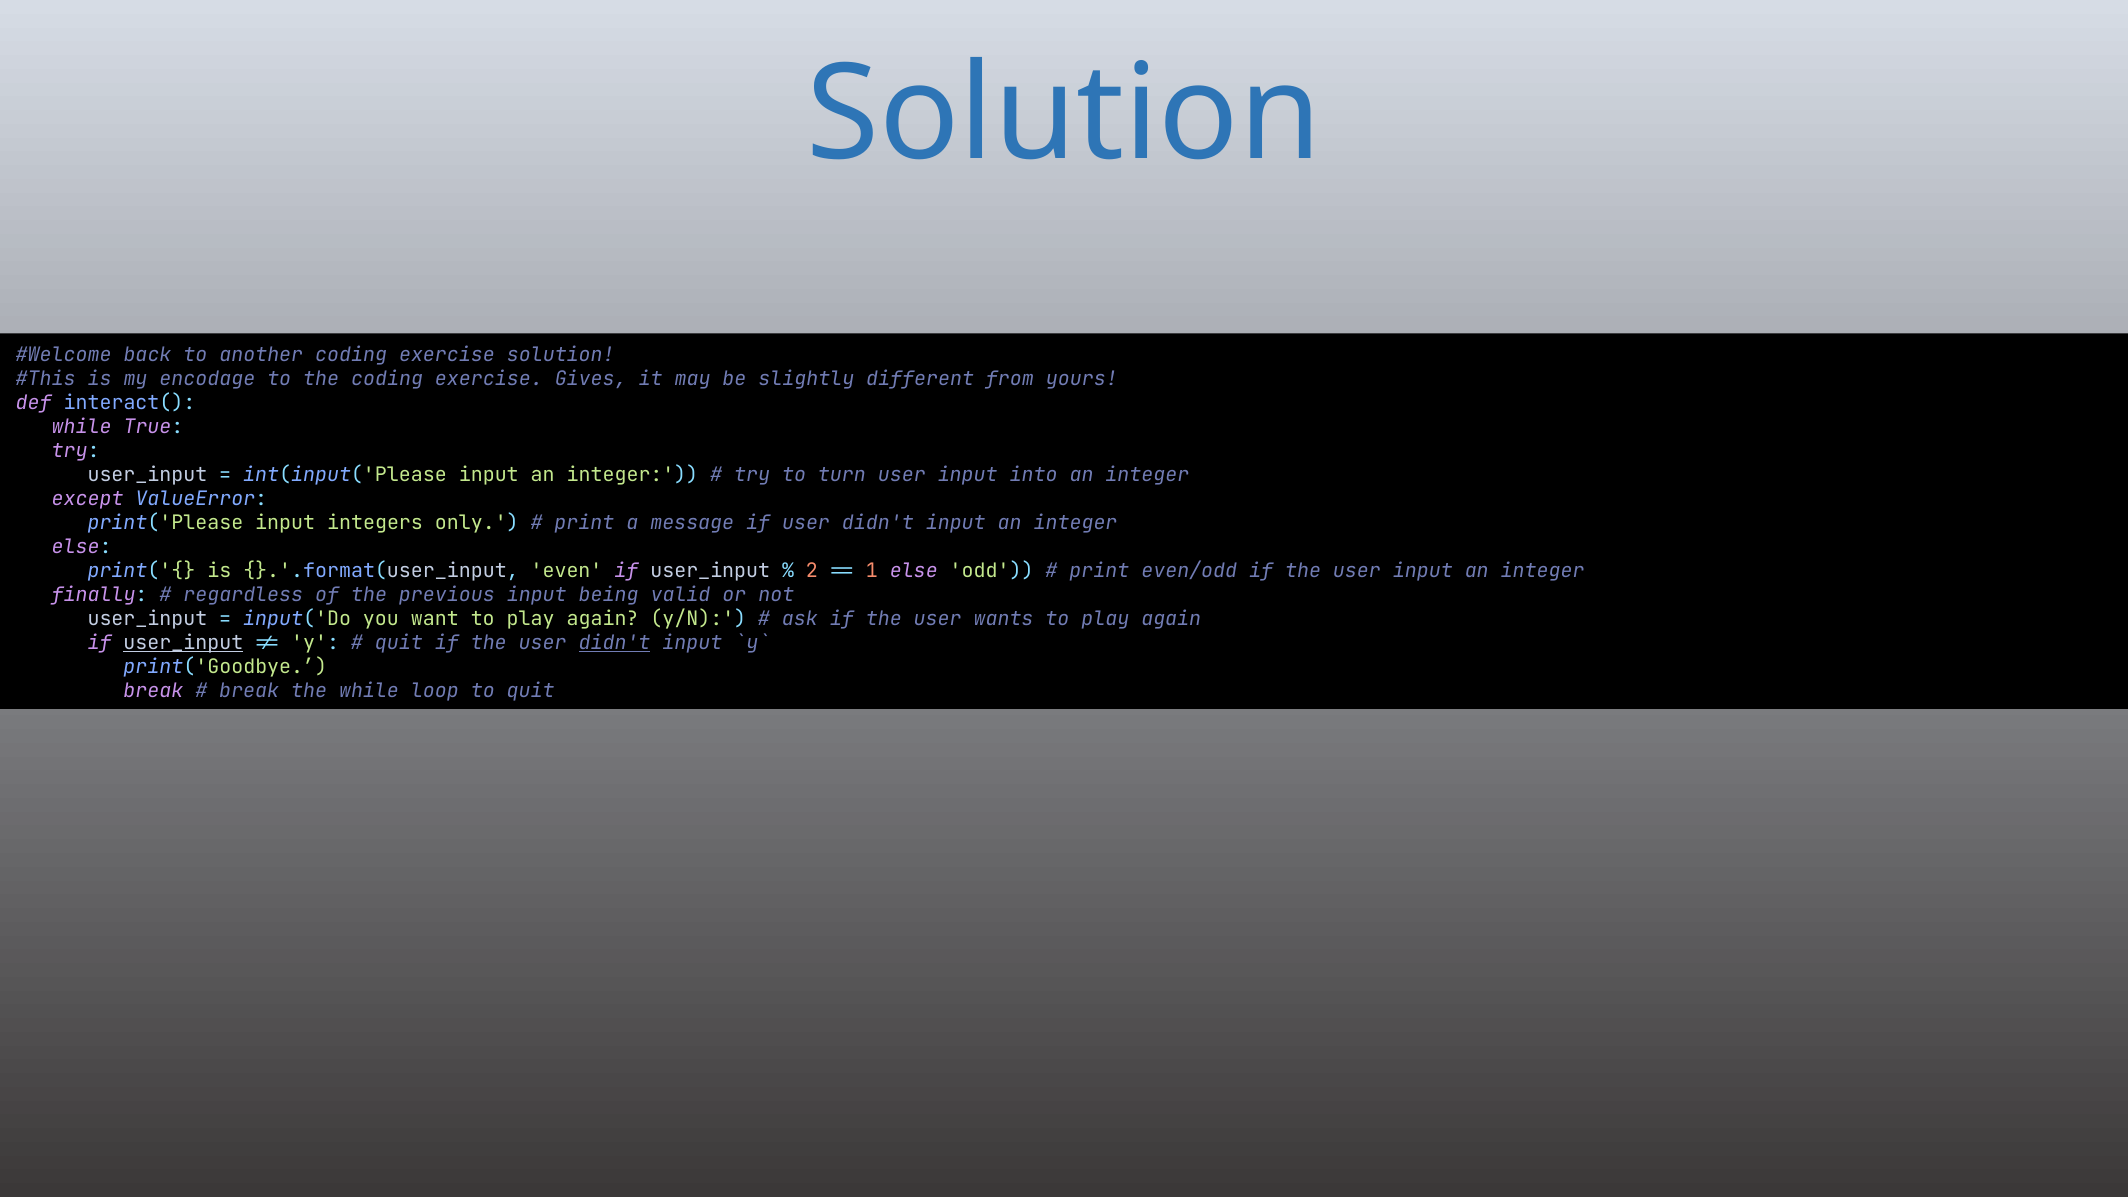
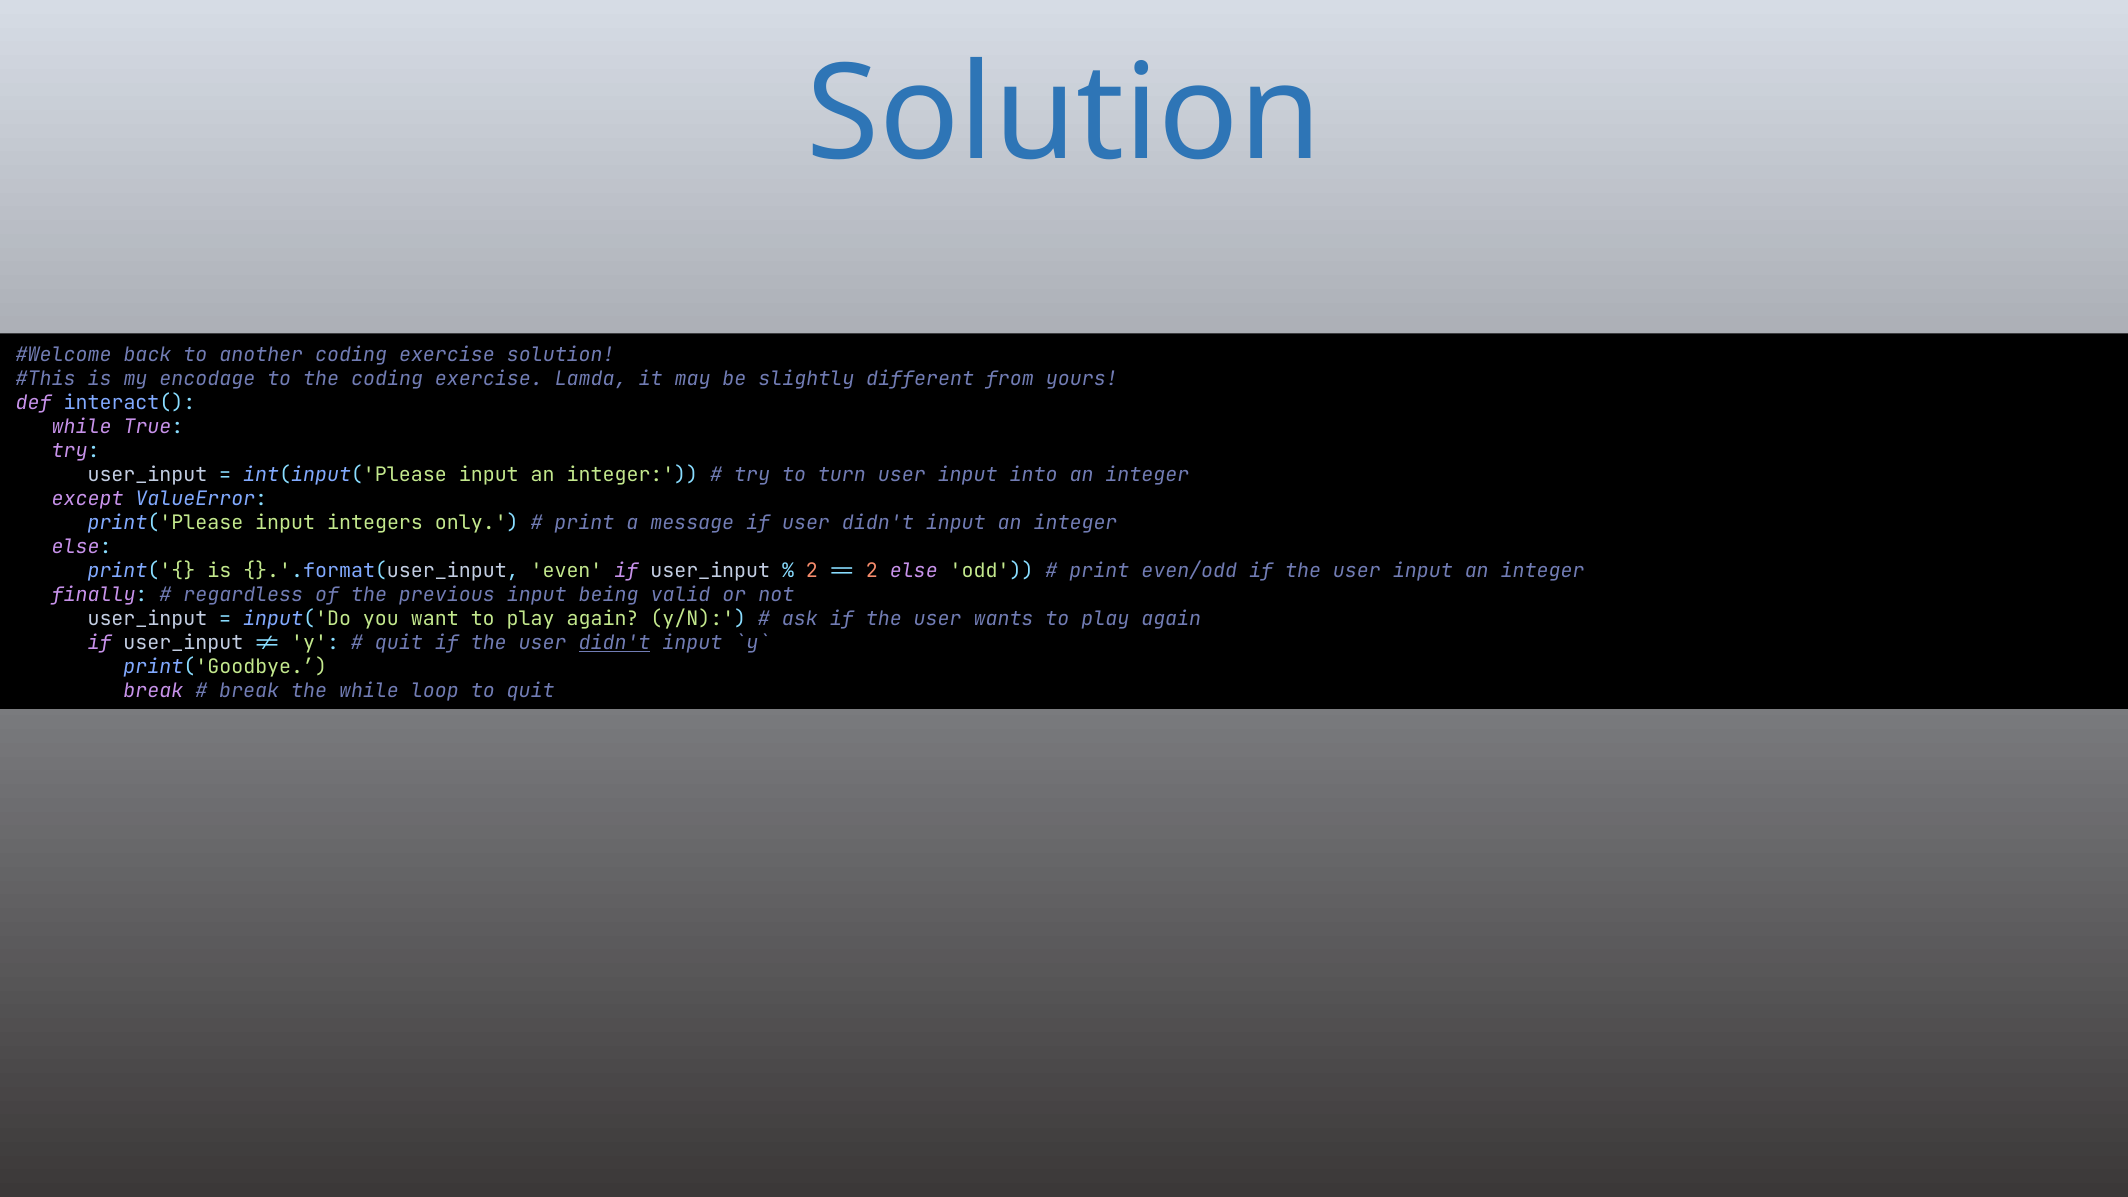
Gives: Gives -> Lamda
1 at (872, 571): 1 -> 2
user_input at (183, 643) underline: present -> none
